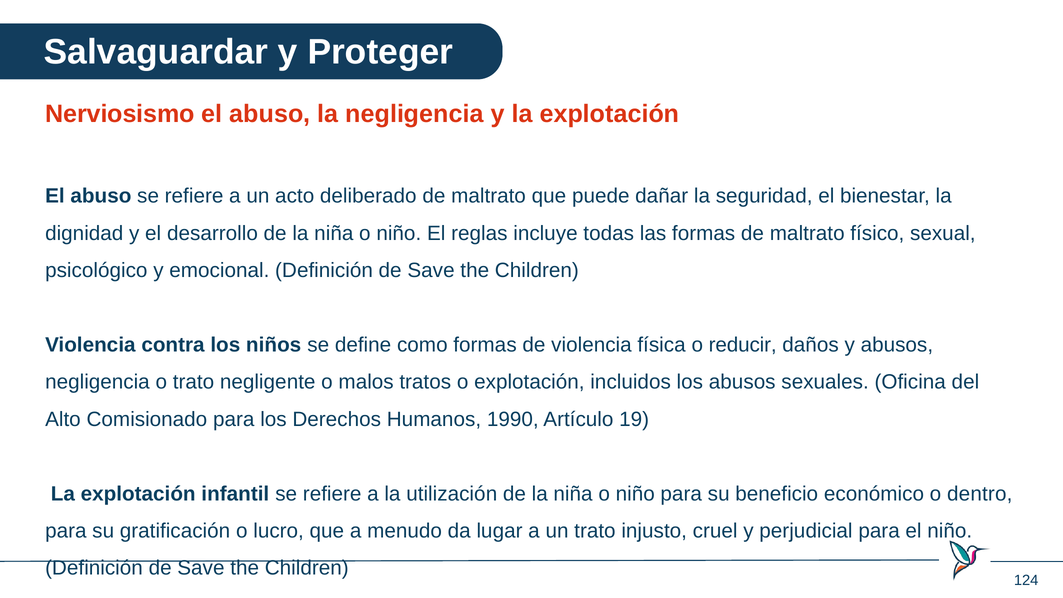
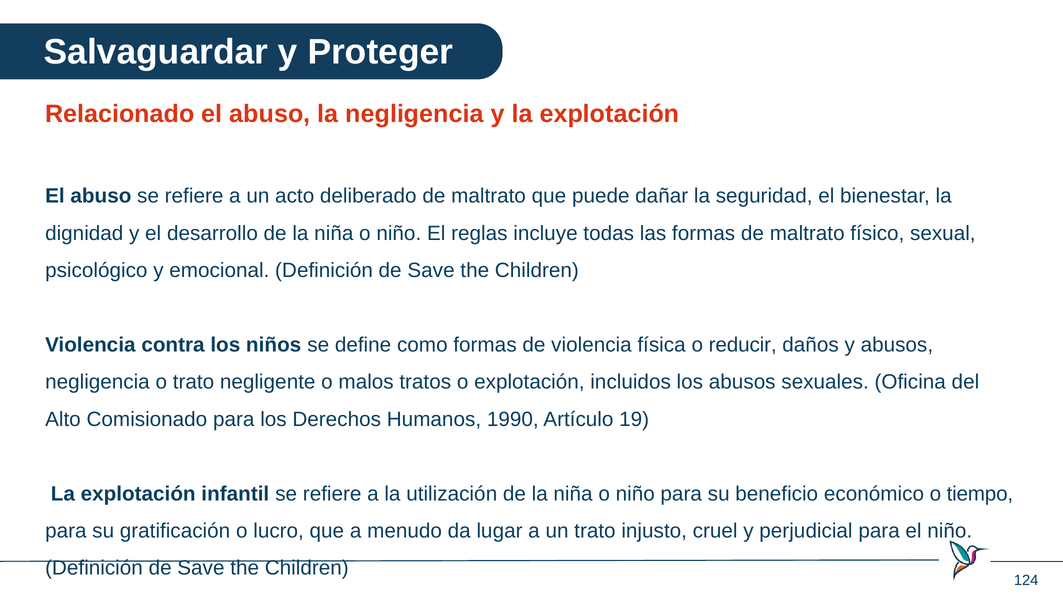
Nerviosismo: Nerviosismo -> Relacionado
dentro: dentro -> tiempo
